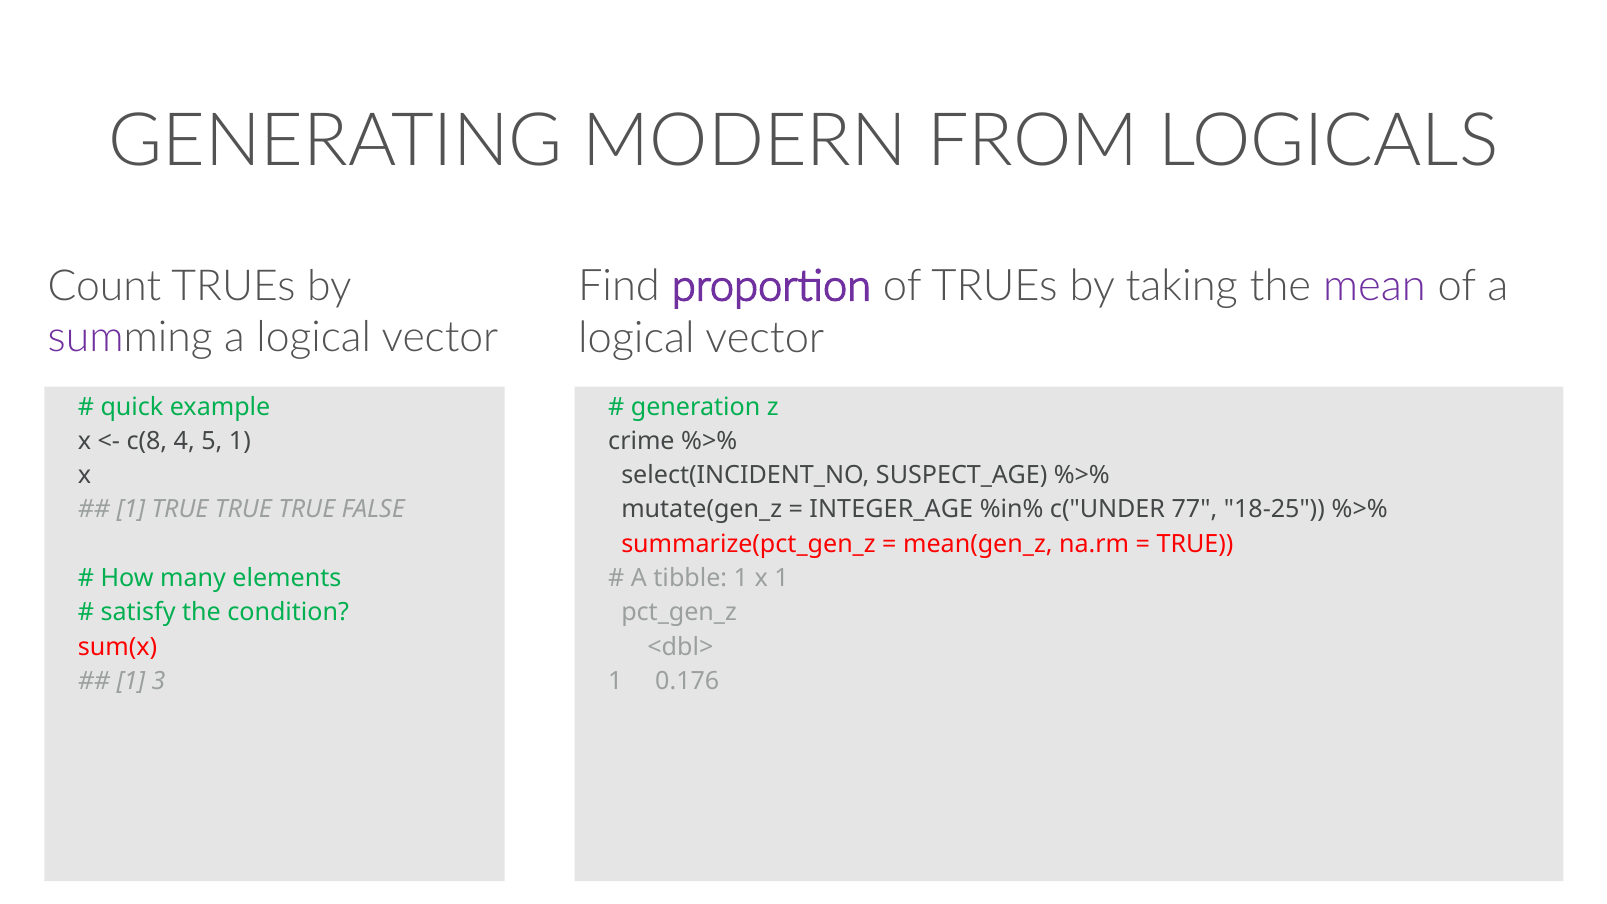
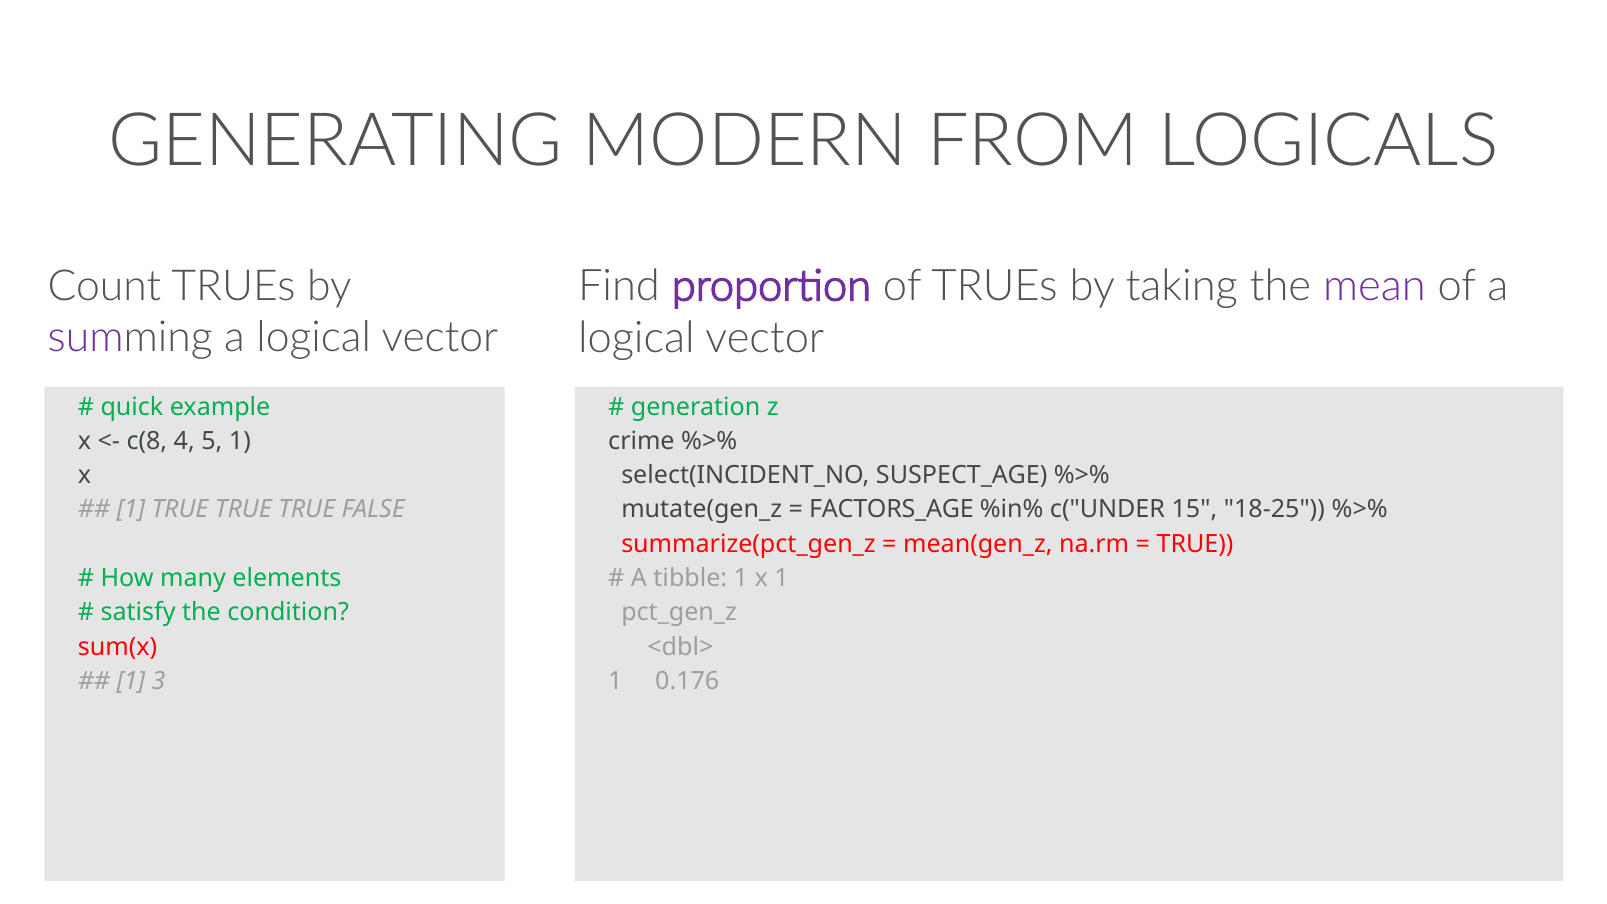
INTEGER_AGE: INTEGER_AGE -> FACTORS_AGE
77: 77 -> 15
